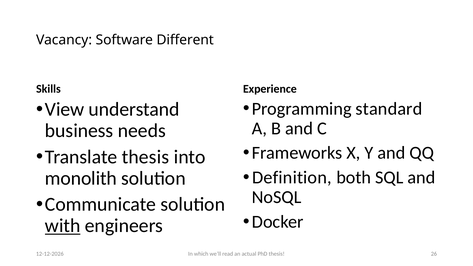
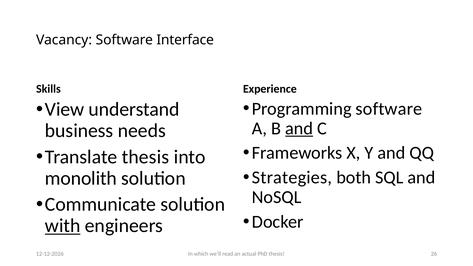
Different: Different -> Interface
Programming standard: standard -> software
and at (299, 128) underline: none -> present
Definition: Definition -> Strategies
